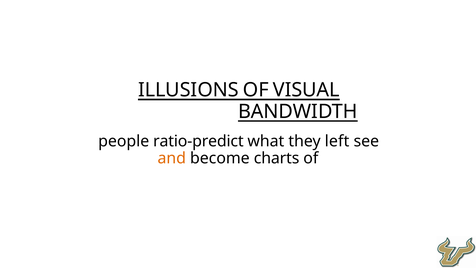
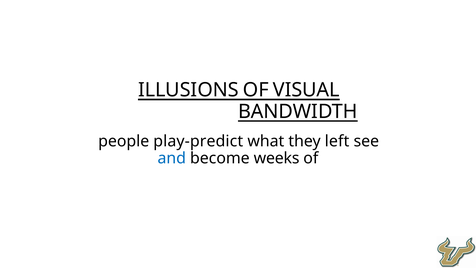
ratio-predict: ratio-predict -> play-predict
and colour: orange -> blue
charts: charts -> weeks
